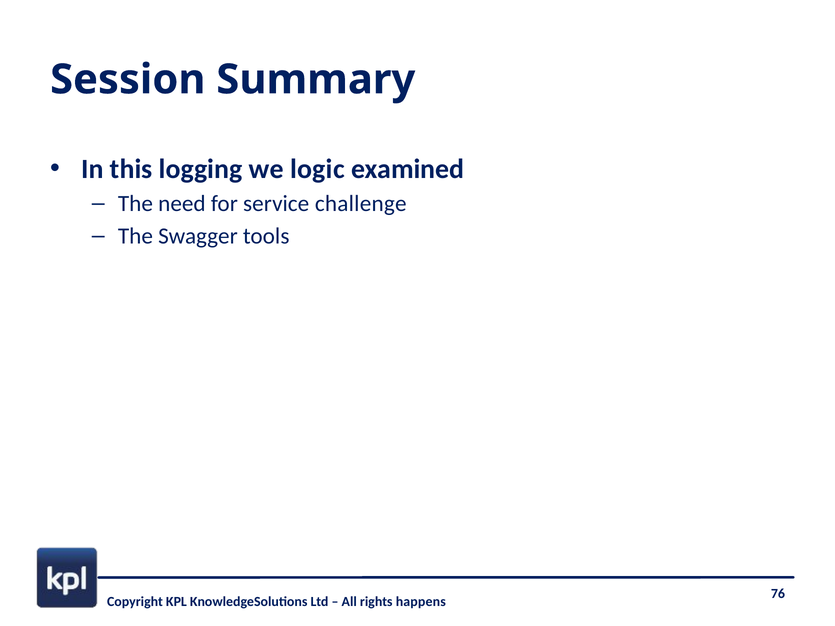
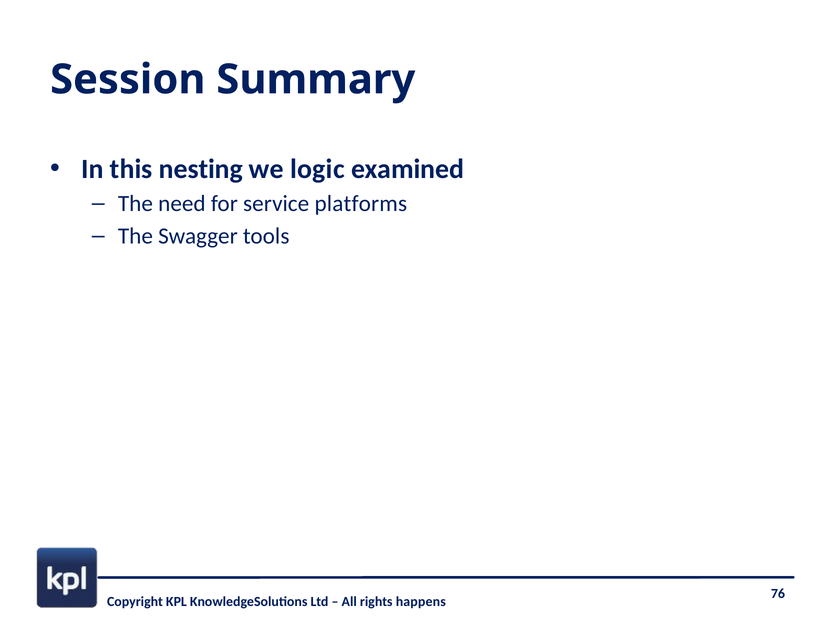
logging: logging -> nesting
challenge: challenge -> platforms
